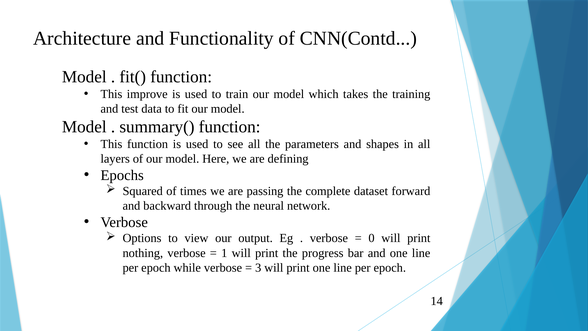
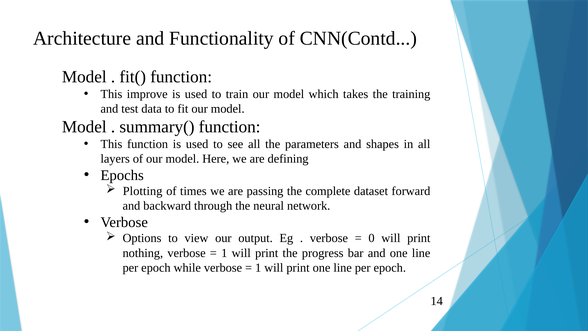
Squared: Squared -> Plotting
3 at (258, 267): 3 -> 1
